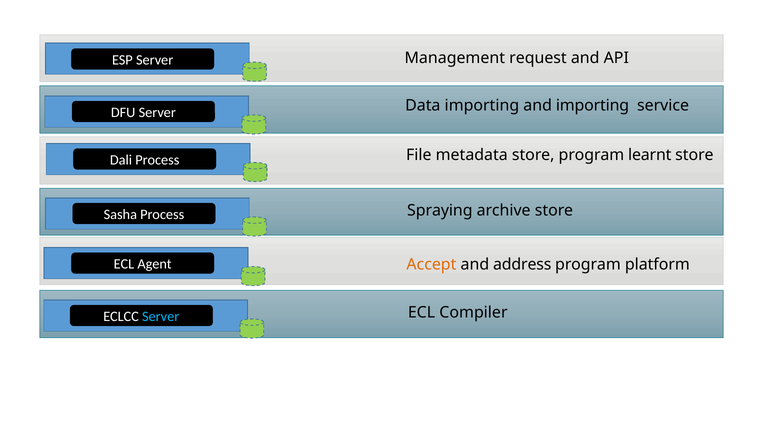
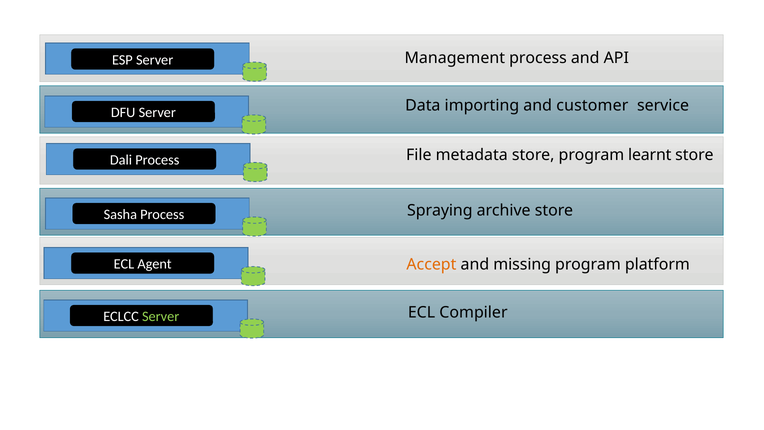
Management request: request -> process
and importing: importing -> customer
address: address -> missing
Server at (161, 316) colour: light blue -> light green
